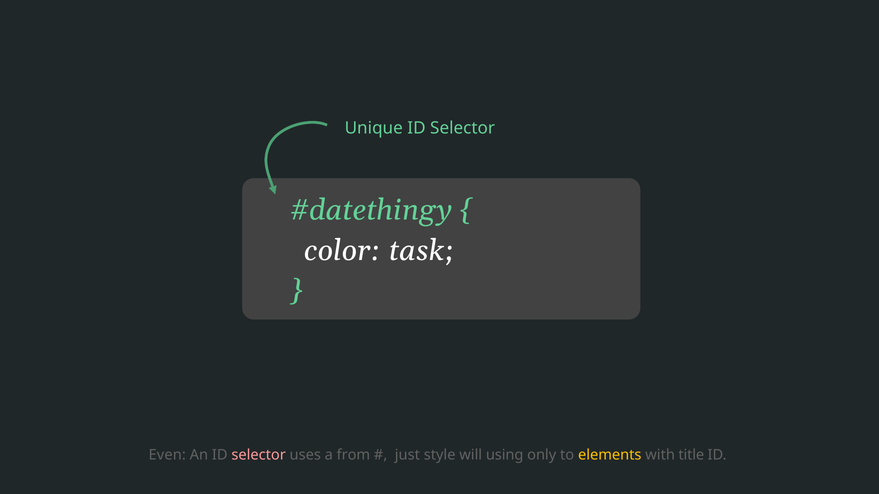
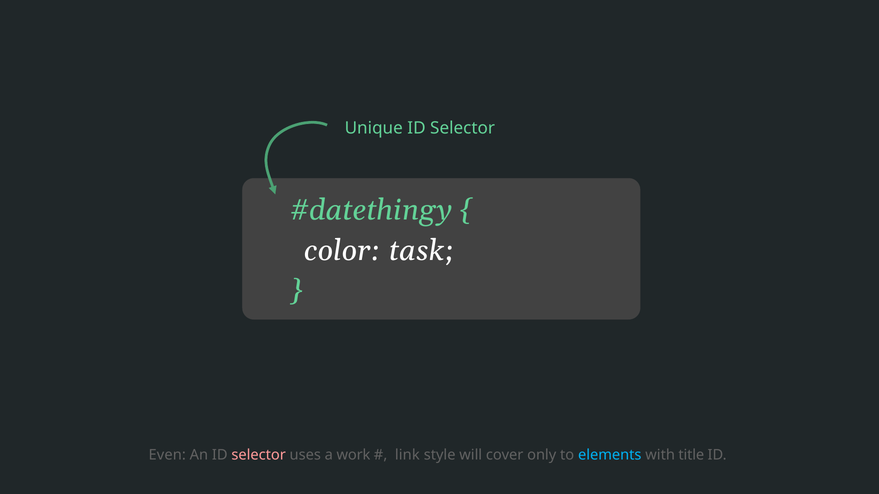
from: from -> work
just: just -> link
using: using -> cover
elements colour: yellow -> light blue
